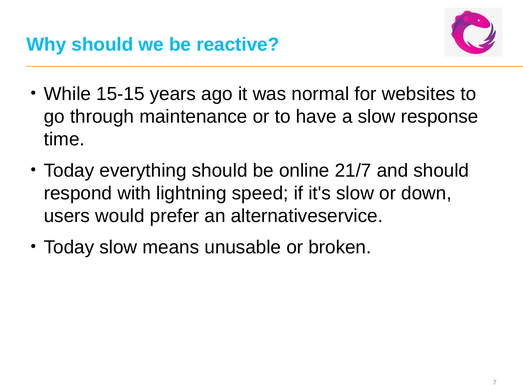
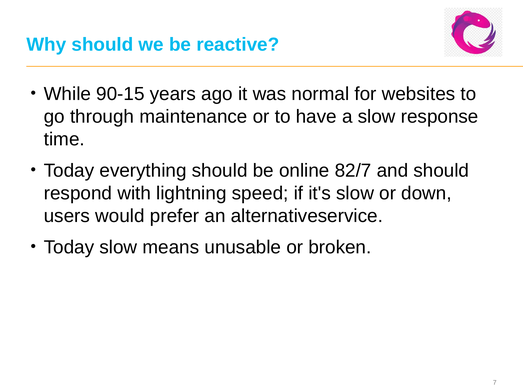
15-15: 15-15 -> 90-15
21/7: 21/7 -> 82/7
